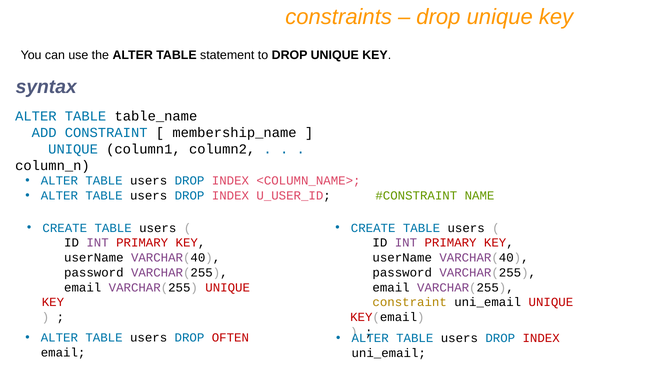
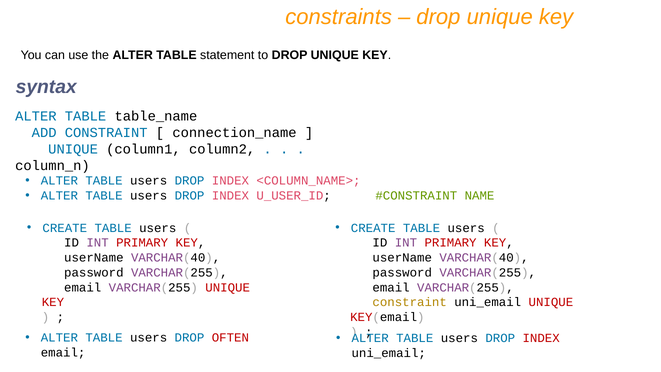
membership_name: membership_name -> connection_name
